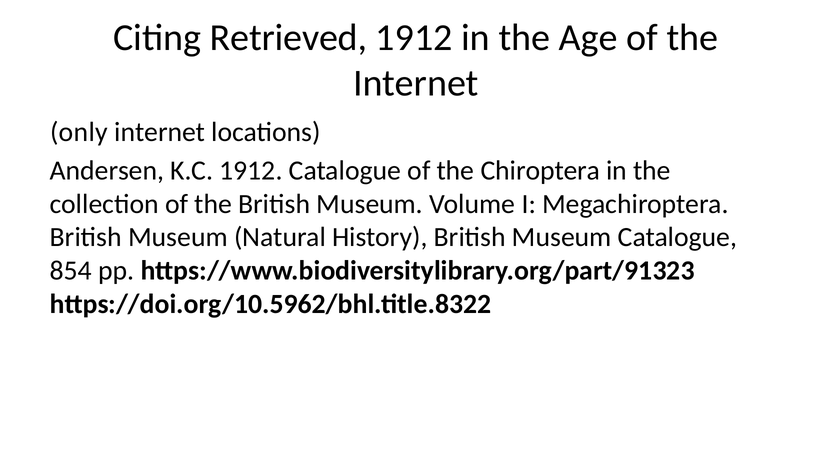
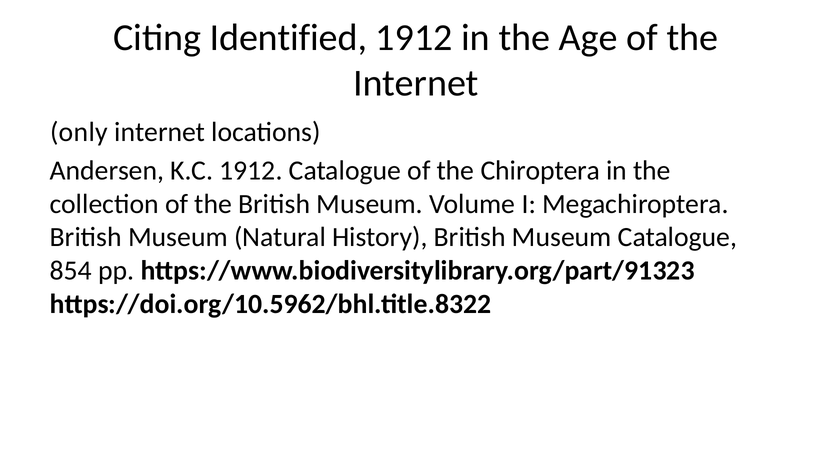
Retrieved: Retrieved -> Identified
